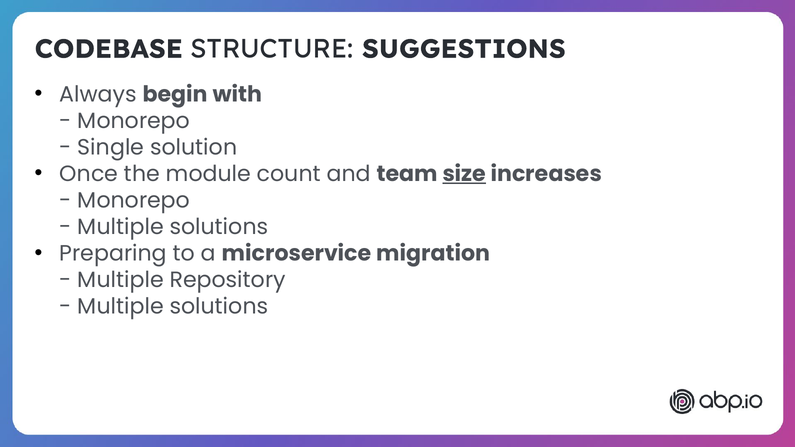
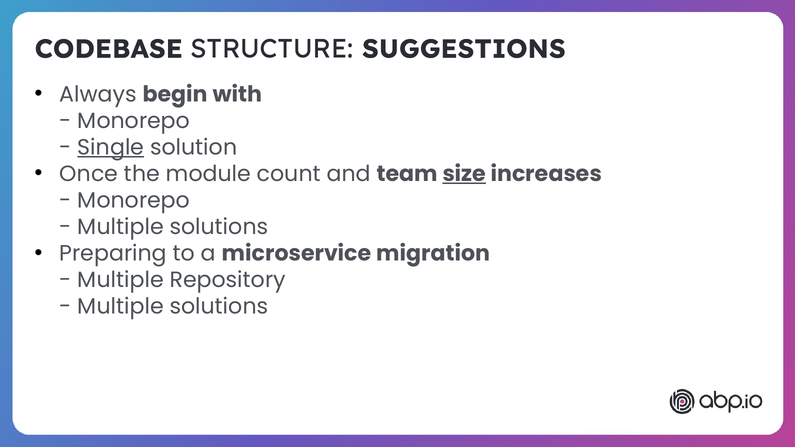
Single underline: none -> present
